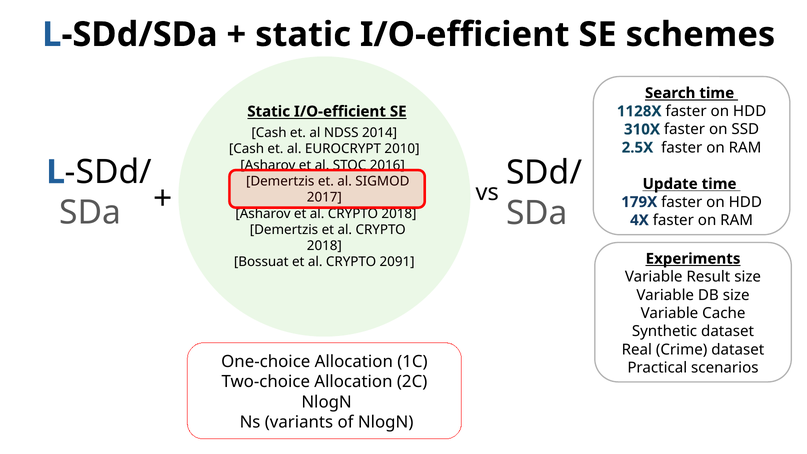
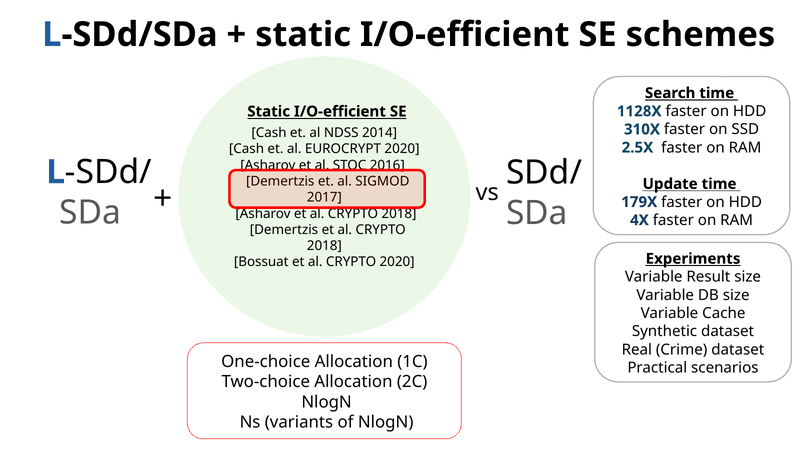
EUROCRYPT 2010: 2010 -> 2020
CRYPTO 2091: 2091 -> 2020
